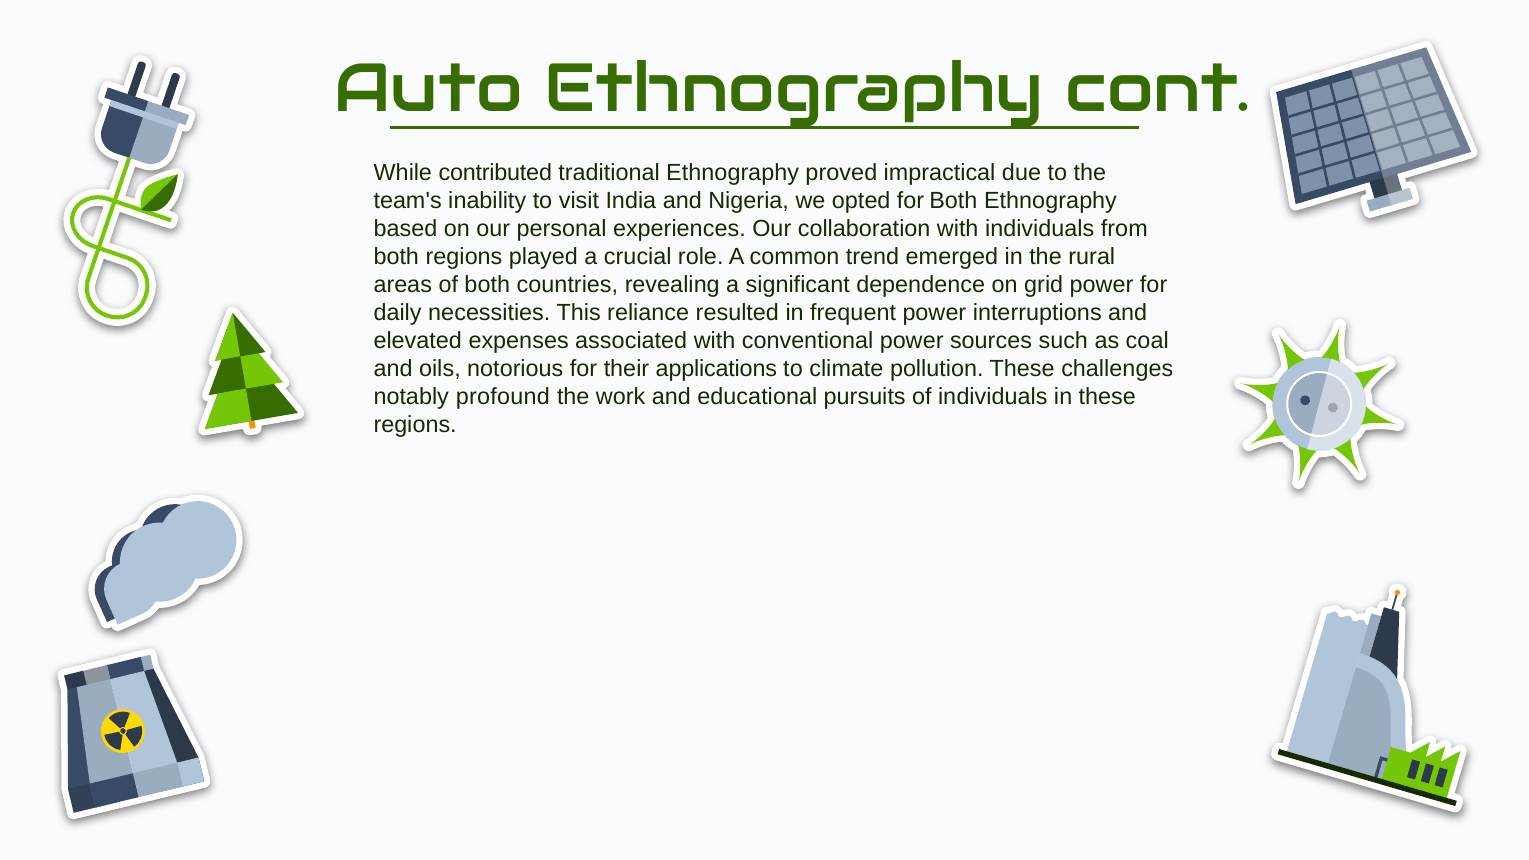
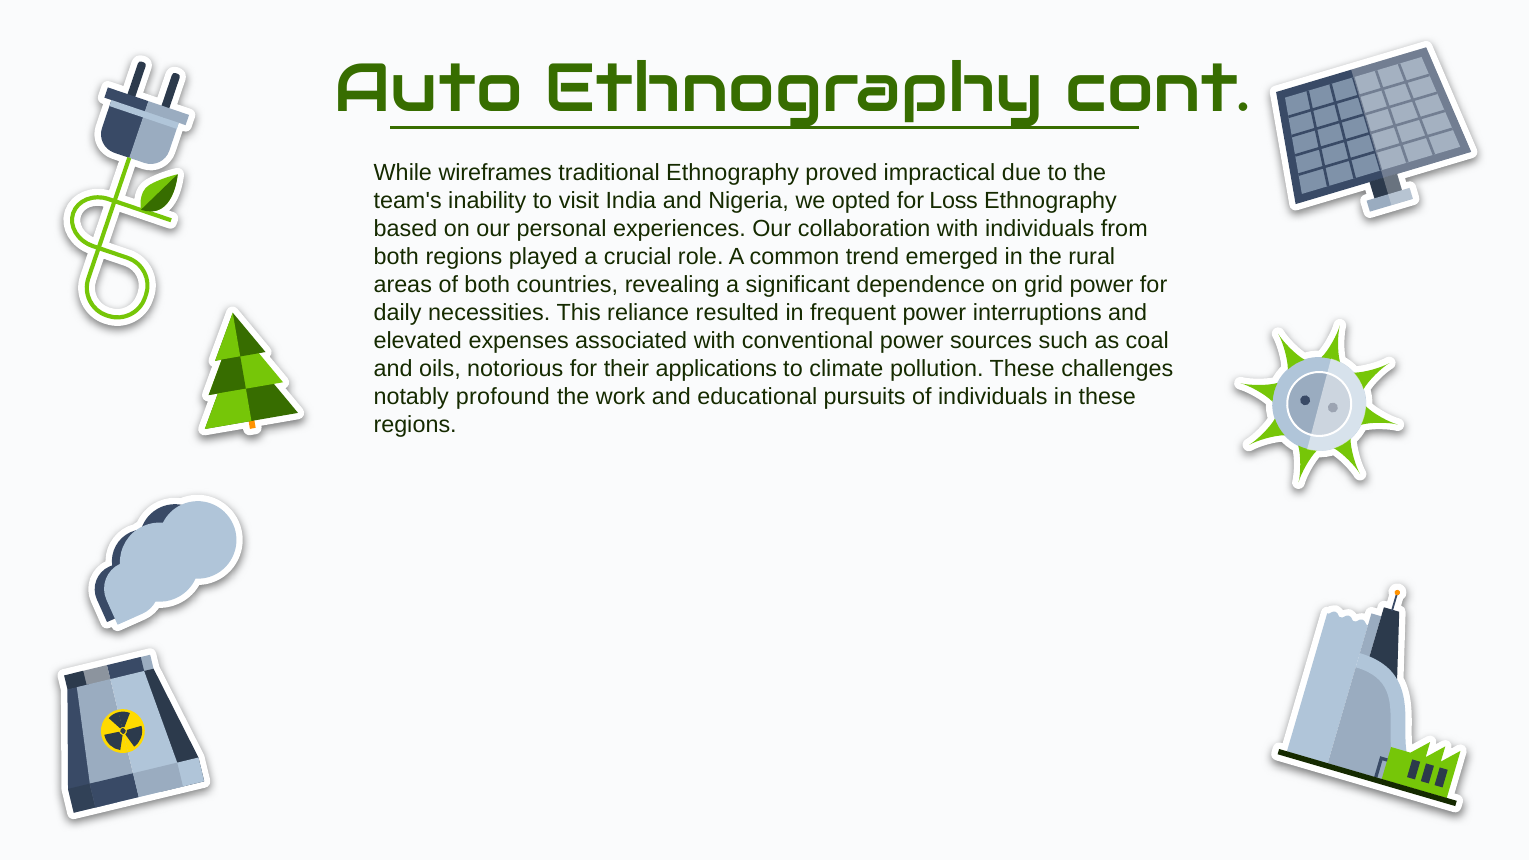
contributed: contributed -> wireframes
for Both: Both -> Loss
